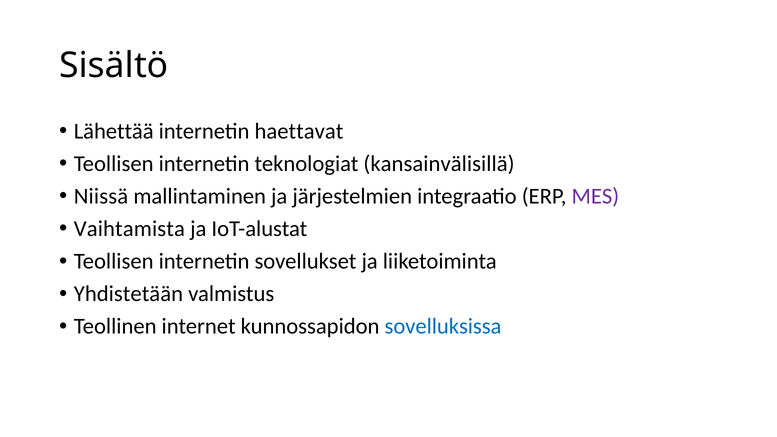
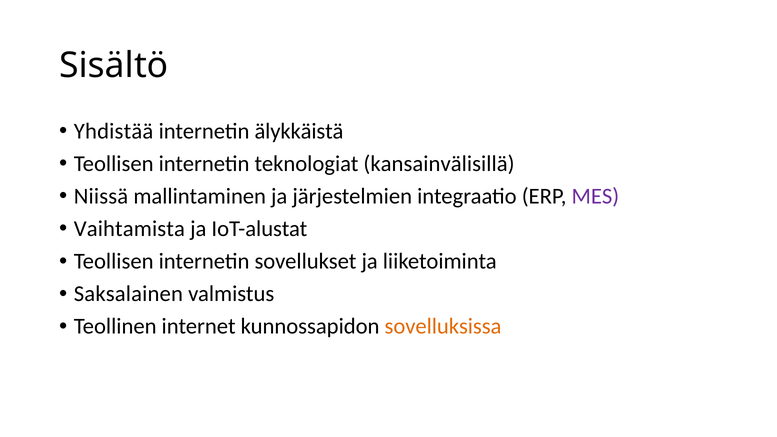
Lähettää: Lähettää -> Yhdistää
haettavat: haettavat -> älykkäistä
Yhdistetään: Yhdistetään -> Saksalainen
sovelluksissa colour: blue -> orange
